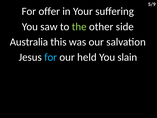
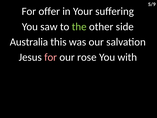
for at (51, 57) colour: light blue -> pink
held: held -> rose
slain: slain -> with
